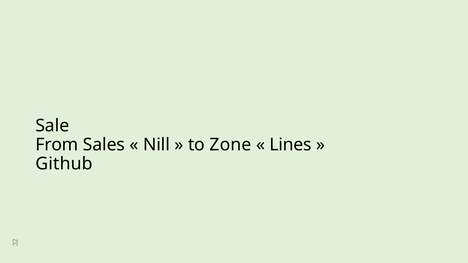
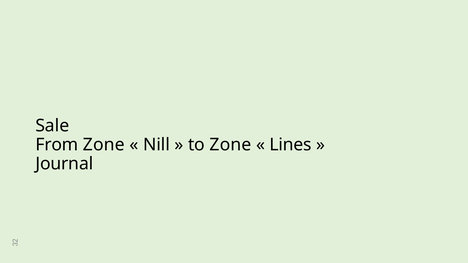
From Sales: Sales -> Zone
Github: Github -> Journal
